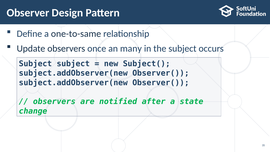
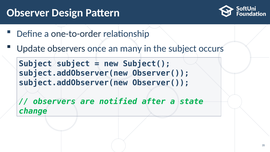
one-to-same: one-to-same -> one-to-order
